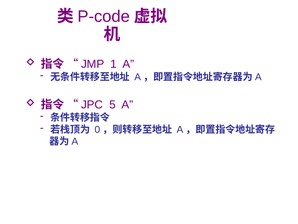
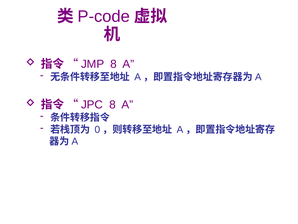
JMP 1: 1 -> 8
JPC 5: 5 -> 8
